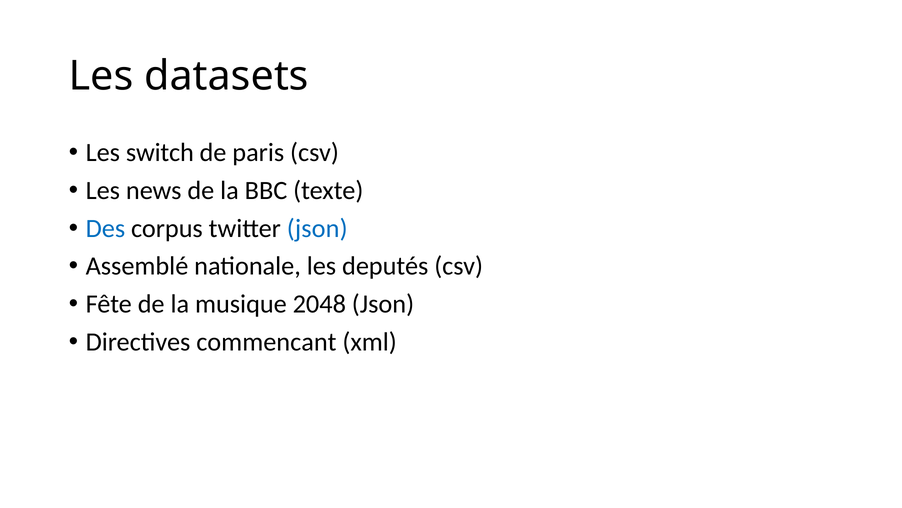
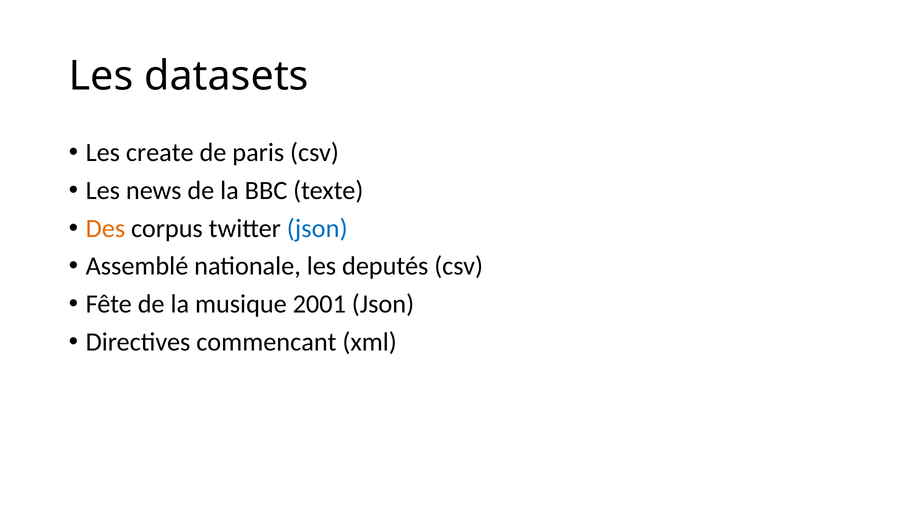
switch: switch -> create
Des colour: blue -> orange
2048: 2048 -> 2001
